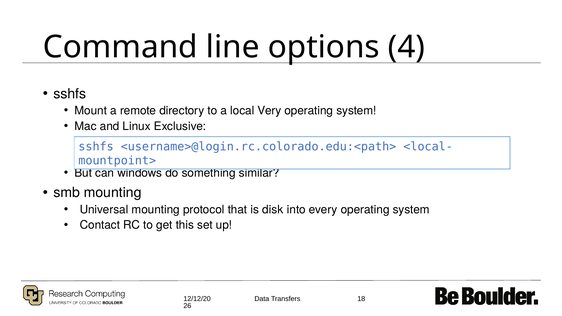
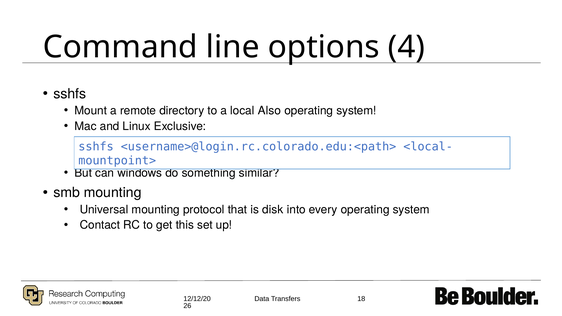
Very: Very -> Also
